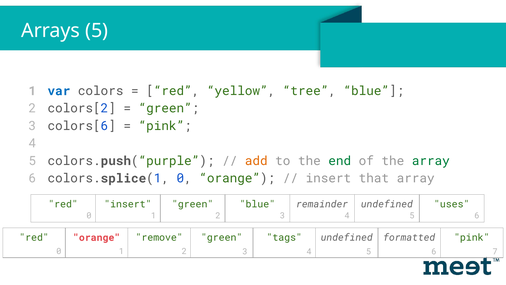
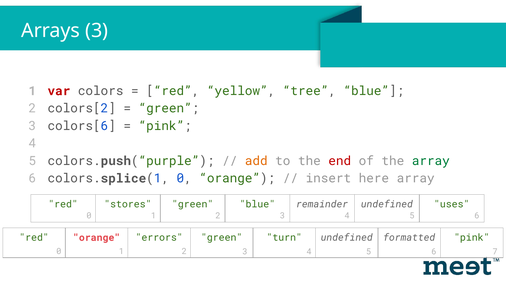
Arrays 5: 5 -> 3
var colour: blue -> red
end colour: green -> red
that: that -> here
red insert: insert -> stores
remove: remove -> errors
tags: tags -> turn
